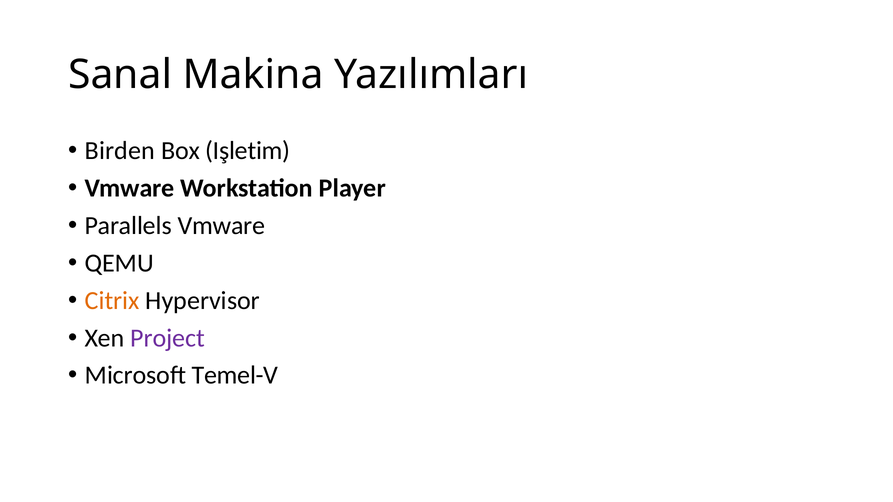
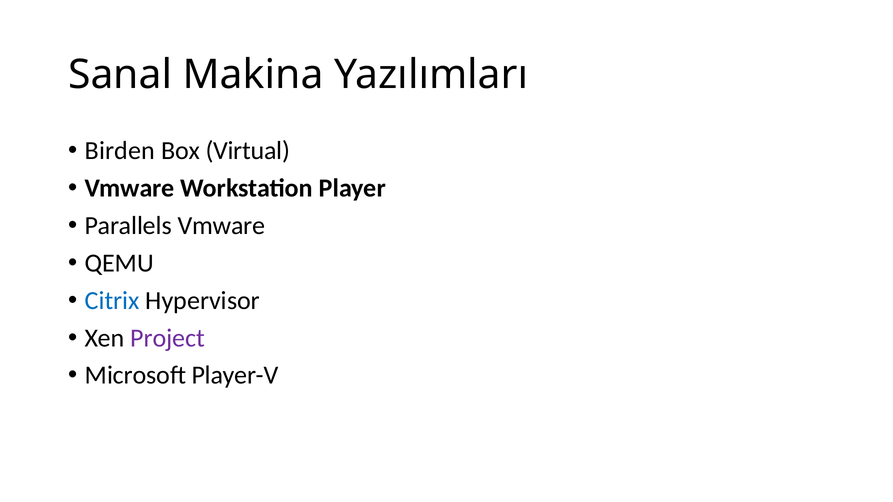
Işletim: Işletim -> Virtual
Citrix colour: orange -> blue
Temel-V: Temel-V -> Player-V
